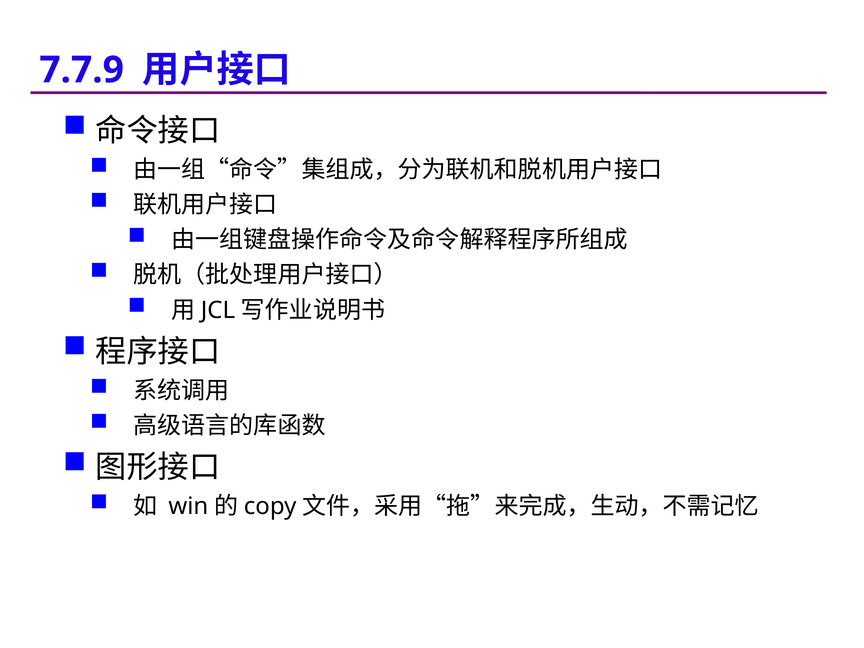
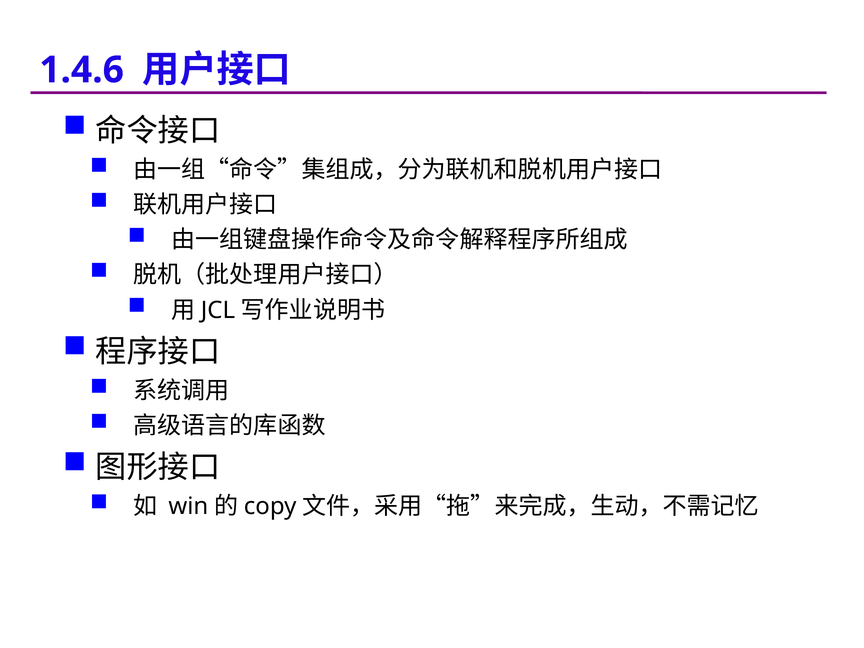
7.7.9: 7.7.9 -> 1.4.6
